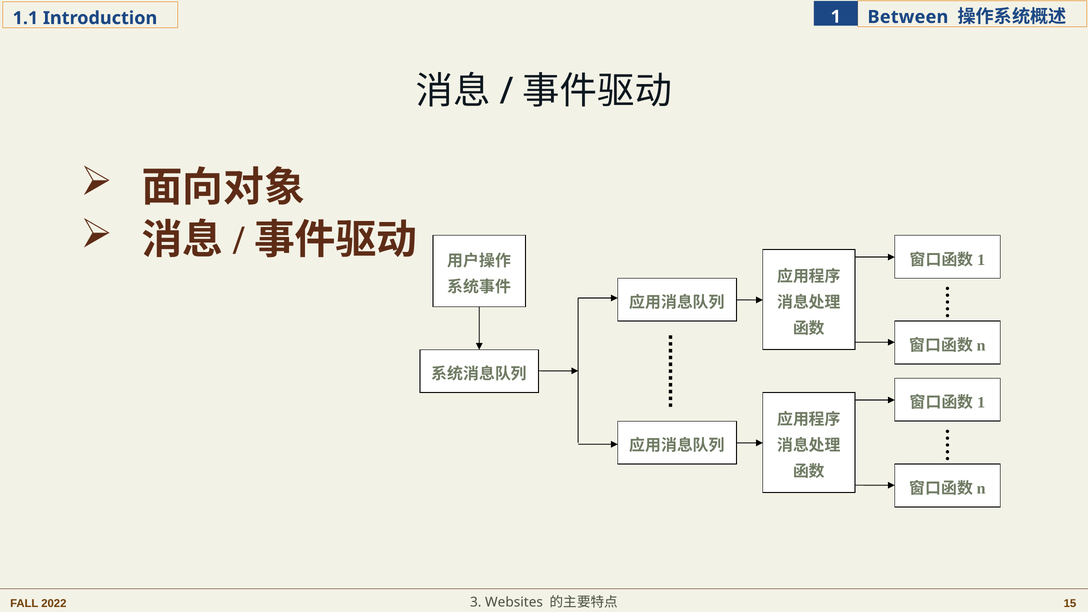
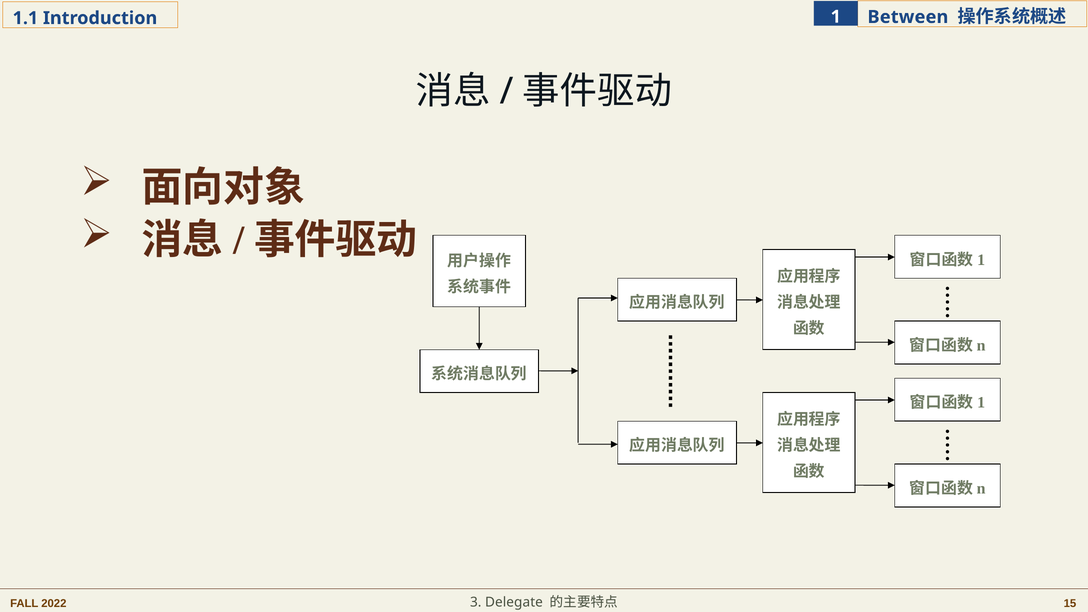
Websites: Websites -> Delegate
